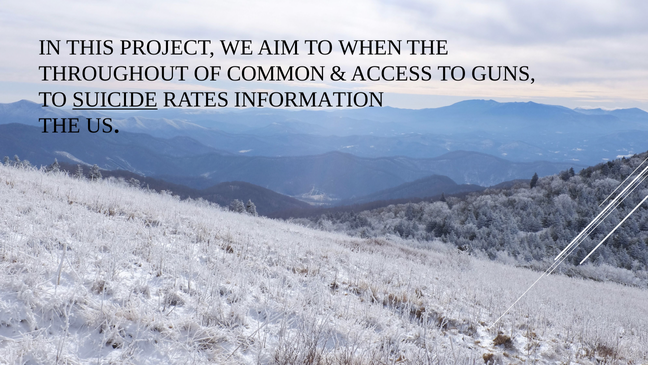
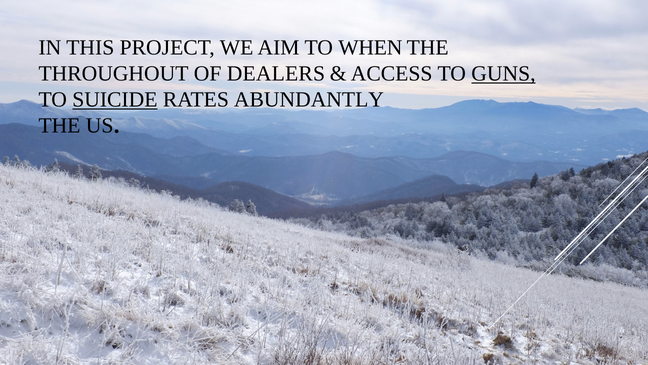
COMMON: COMMON -> DEALERS
GUNS underline: none -> present
INFORMATION: INFORMATION -> ABUNDANTLY
